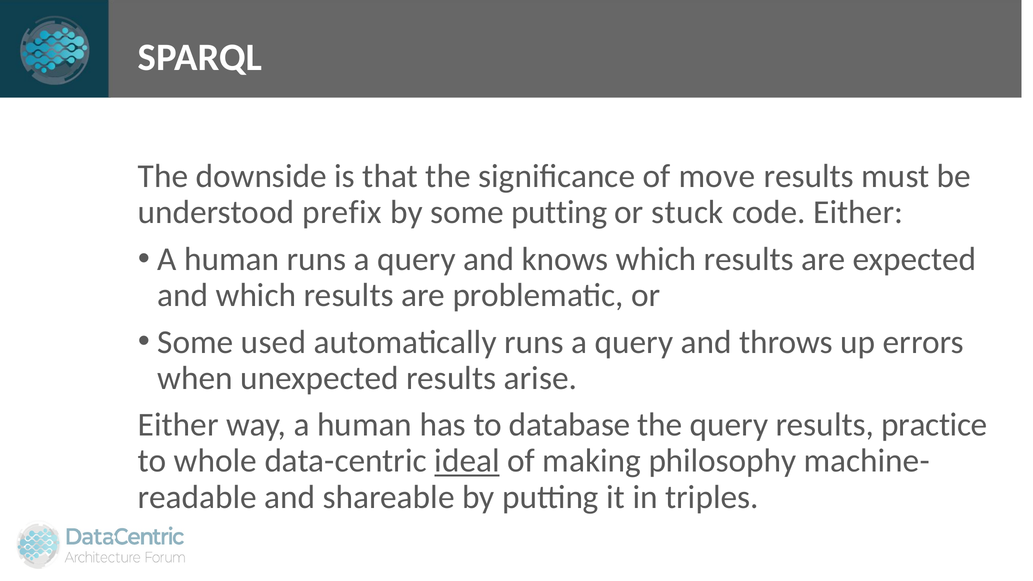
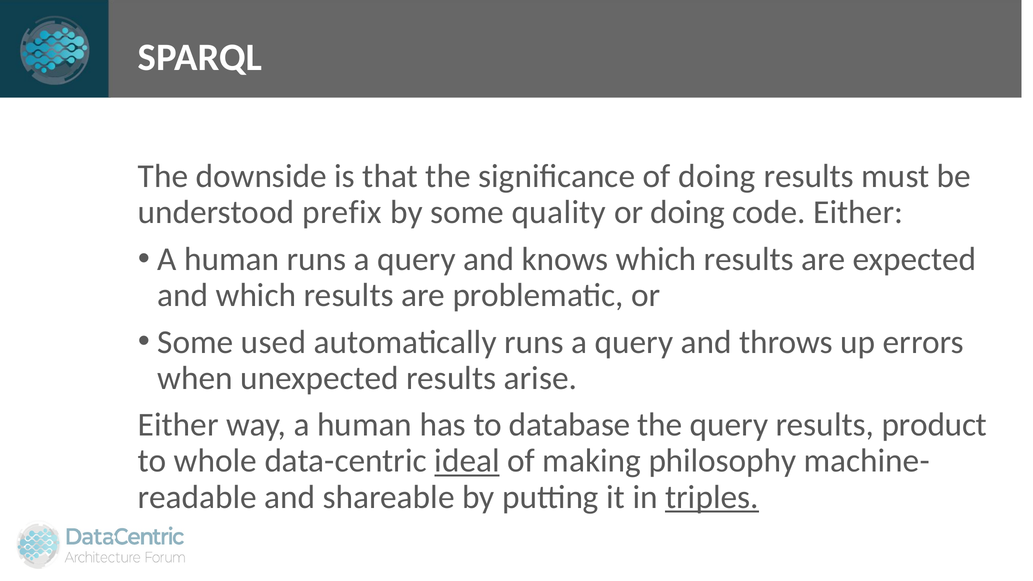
of move: move -> doing
some putting: putting -> quality
or stuck: stuck -> doing
practice: practice -> product
triples underline: none -> present
